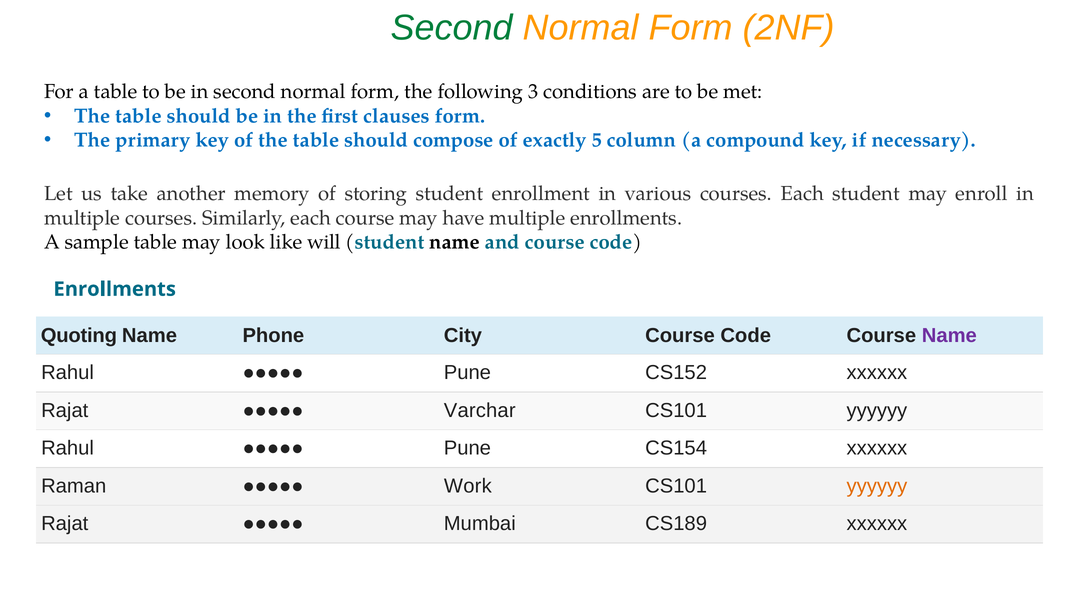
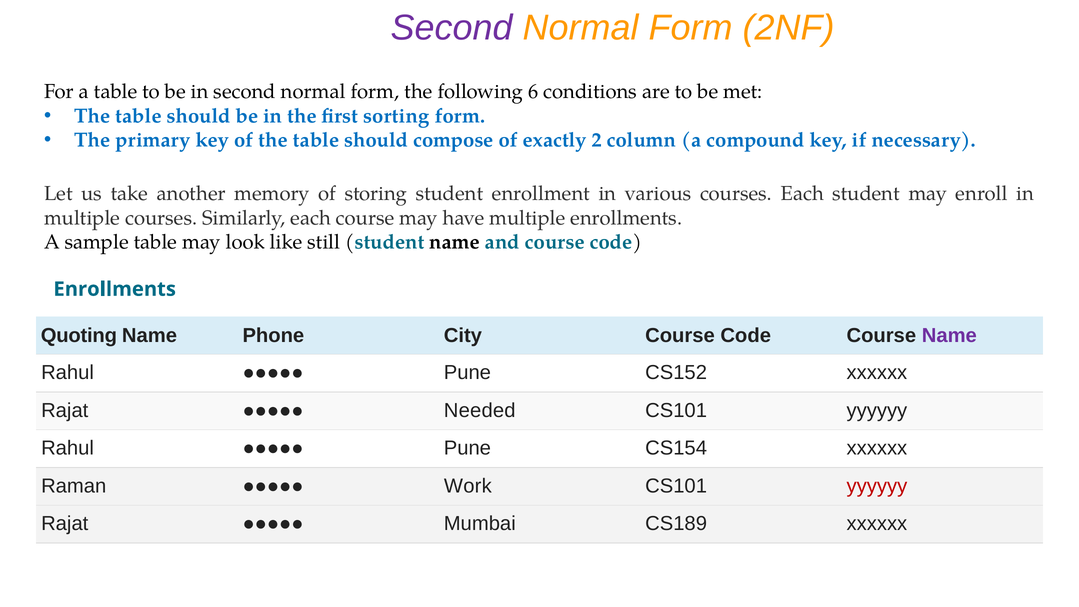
Second at (452, 28) colour: green -> purple
3: 3 -> 6
clauses: clauses -> sorting
5: 5 -> 2
will: will -> still
Varchar: Varchar -> Needed
yyyyyy at (877, 486) colour: orange -> red
